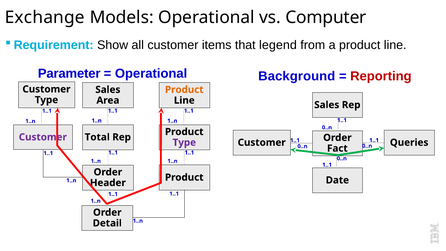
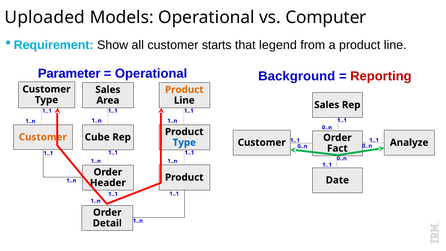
Exchange: Exchange -> Uploaded
items: items -> starts
Customer at (43, 137) colour: purple -> orange
Total: Total -> Cube
Type at (184, 142) colour: purple -> blue
Queries: Queries -> Analyze
